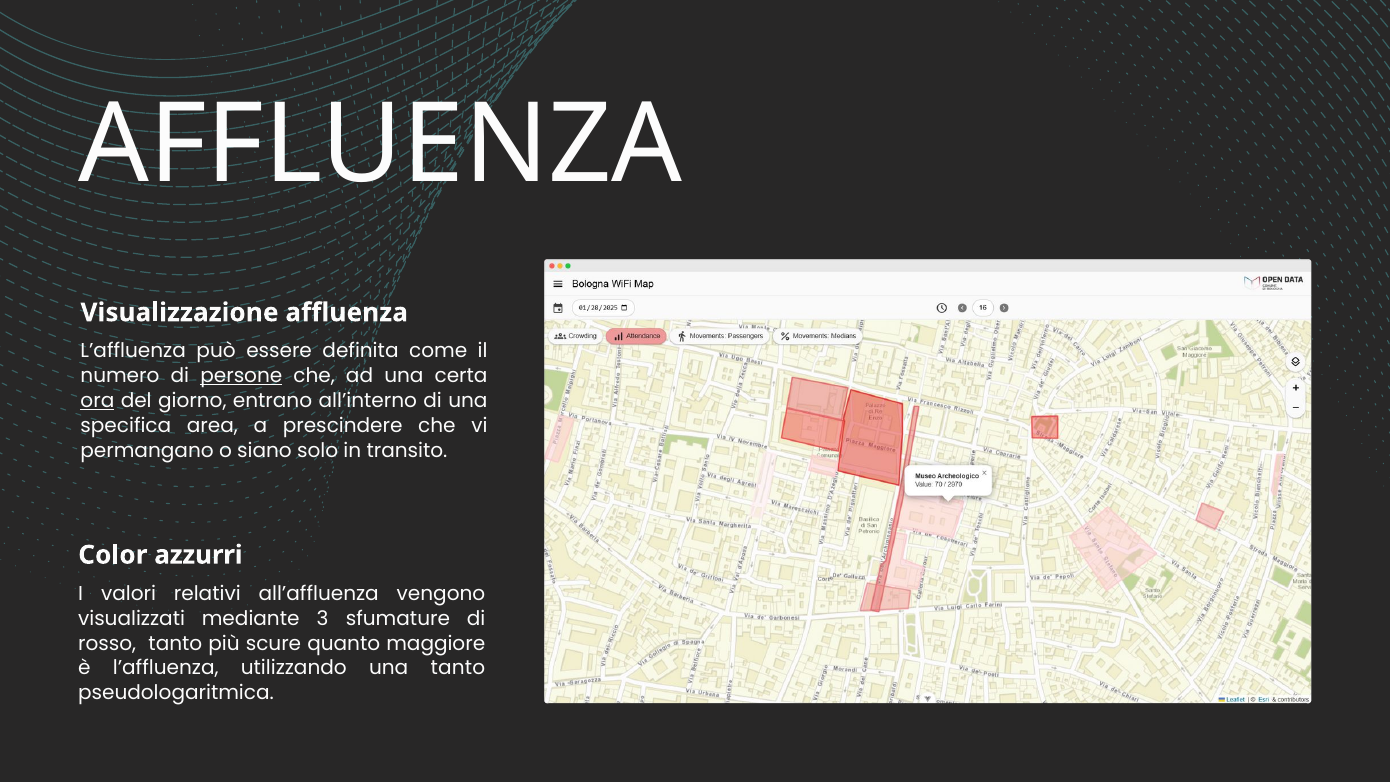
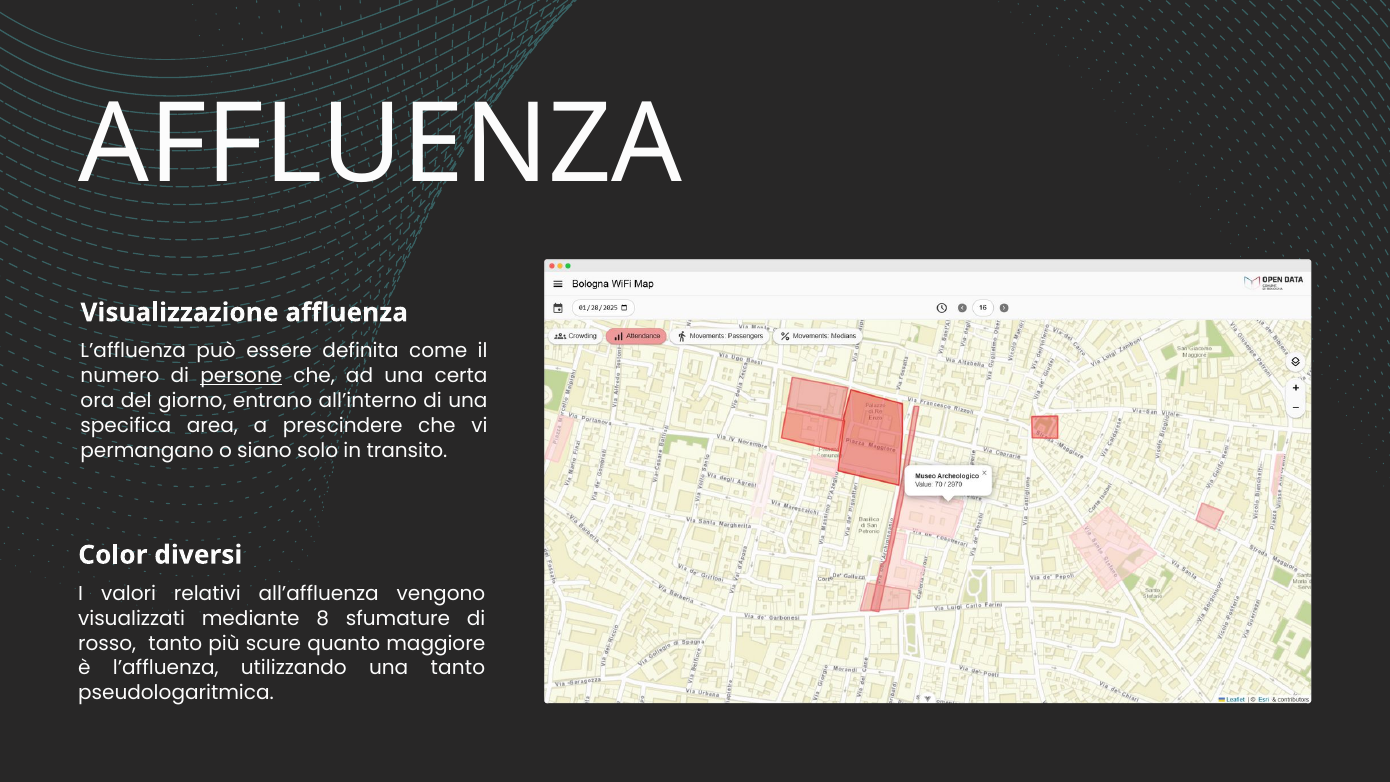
ora underline: present -> none
azzurri: azzurri -> diversi
3: 3 -> 8
